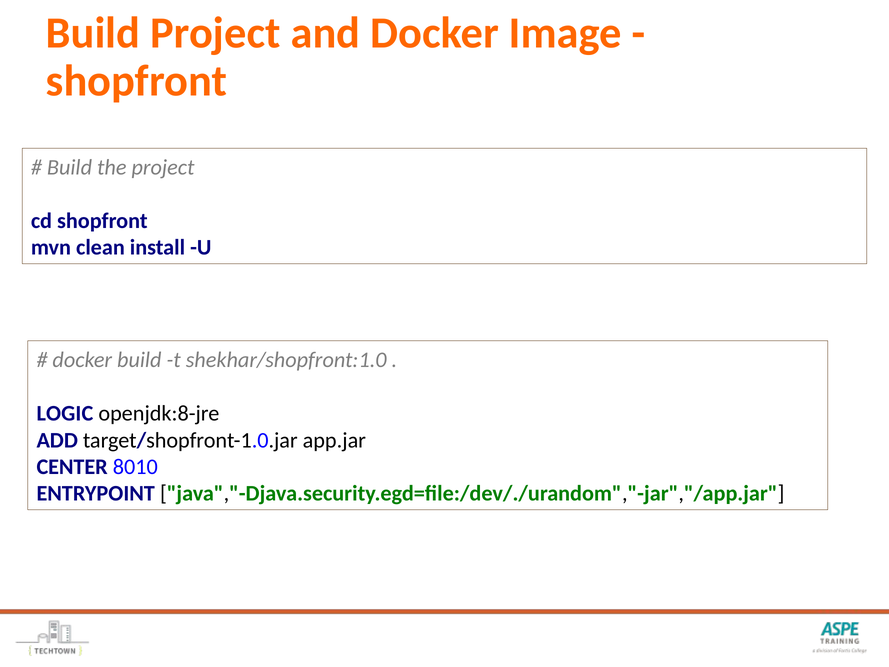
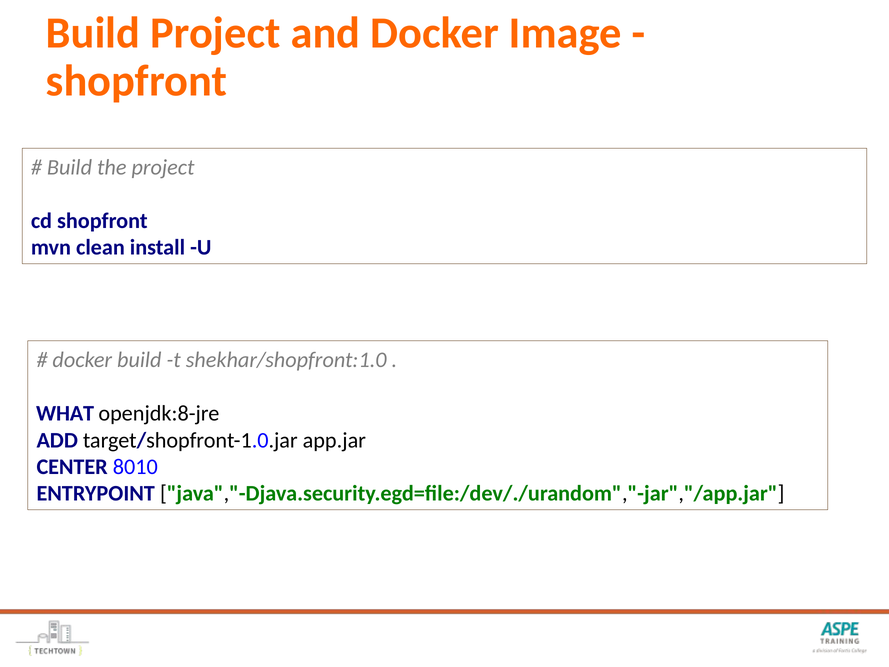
LOGIC: LOGIC -> WHAT
